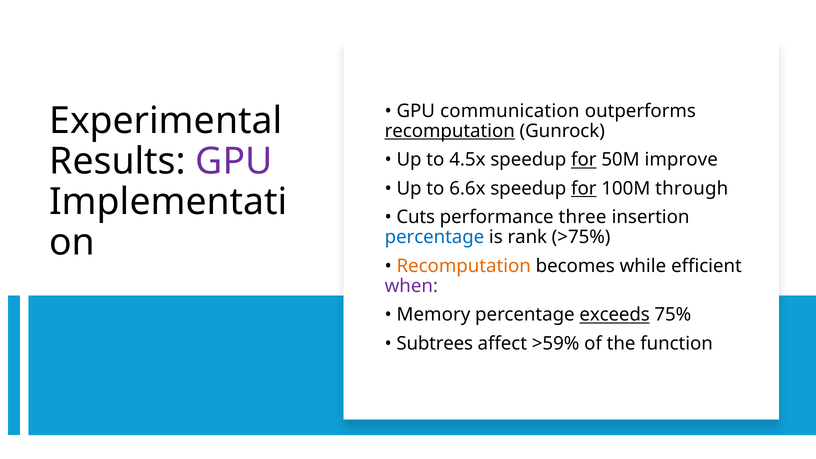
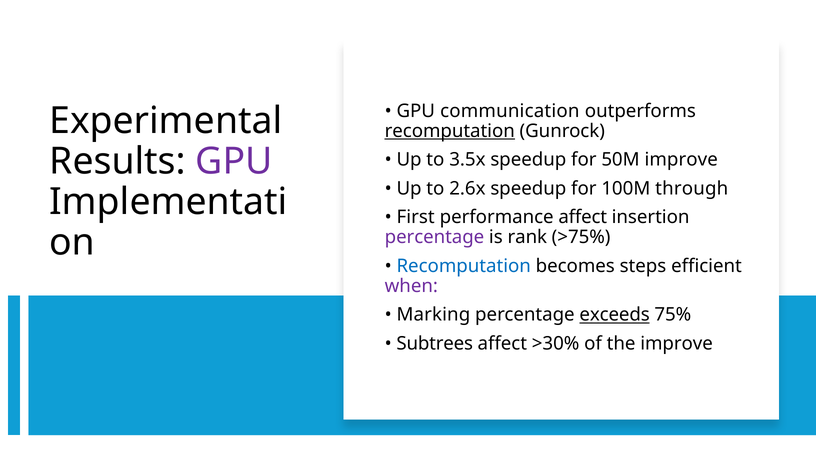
4.5x: 4.5x -> 3.5x
for at (584, 160) underline: present -> none
6.6x: 6.6x -> 2.6x
for at (584, 188) underline: present -> none
Cuts: Cuts -> First
performance three: three -> affect
percentage at (434, 237) colour: blue -> purple
Recomputation at (464, 266) colour: orange -> blue
while: while -> steps
Memory: Memory -> Marking
>59%: >59% -> >30%
the function: function -> improve
